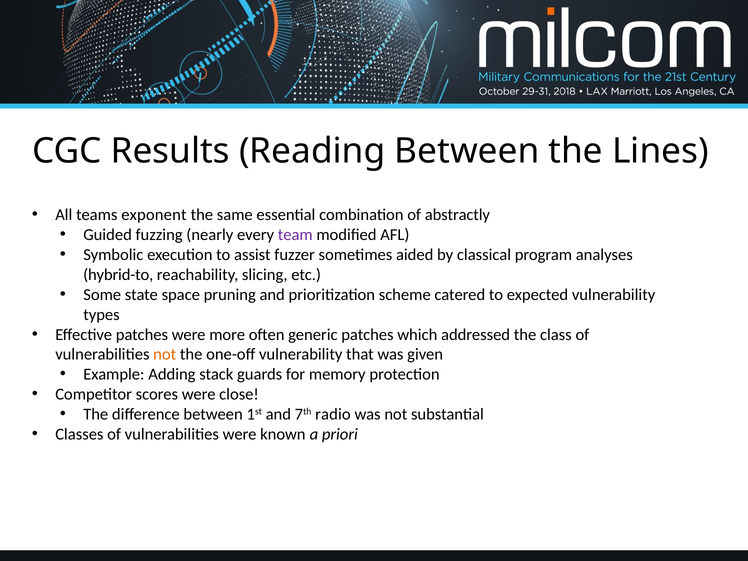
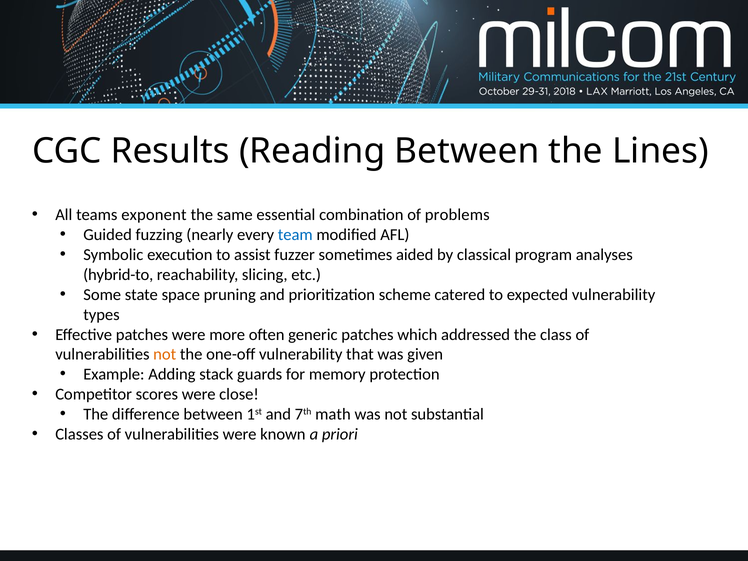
abstractly: abstractly -> problems
team colour: purple -> blue
radio: radio -> math
